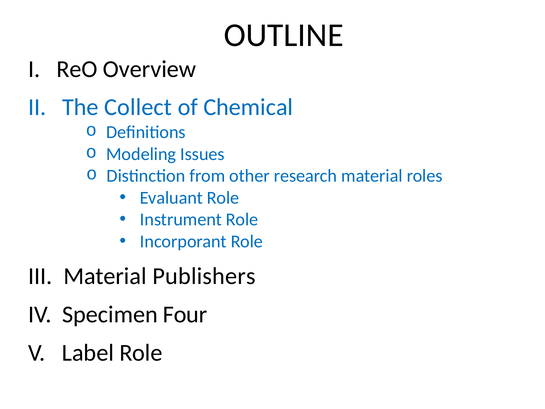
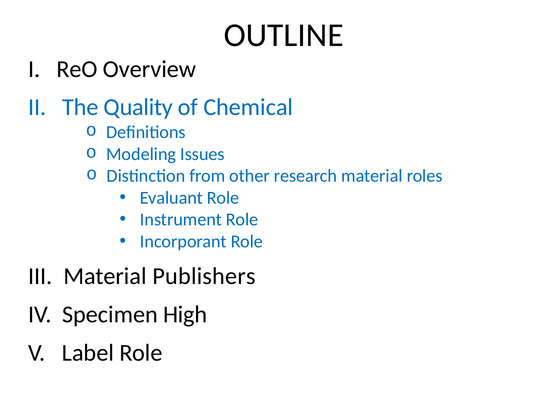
Collect: Collect -> Quality
Four: Four -> High
